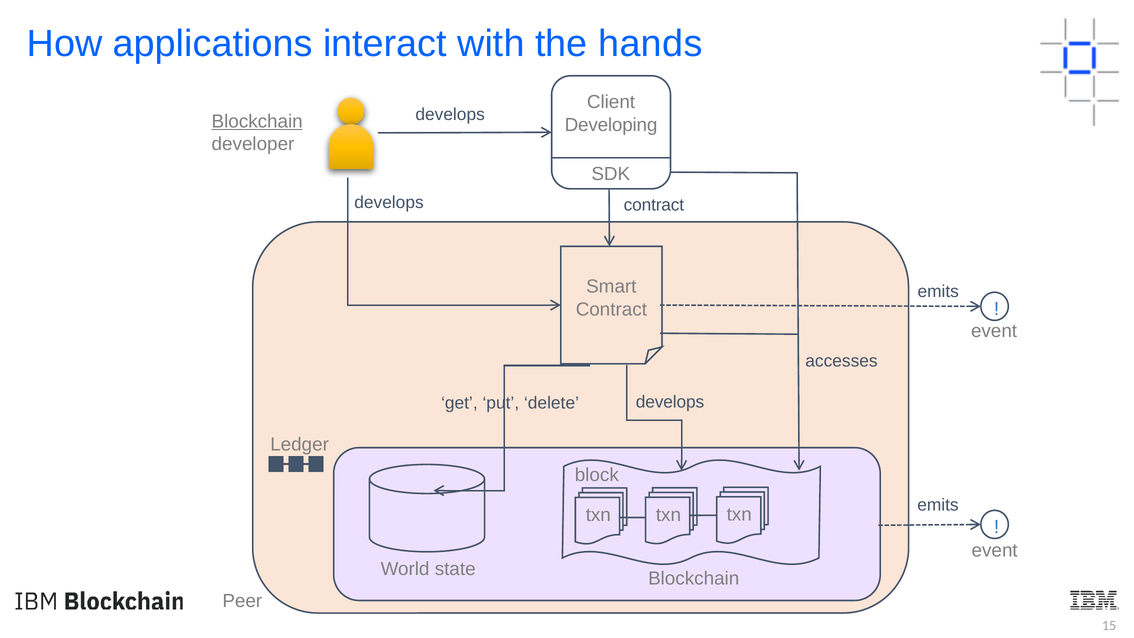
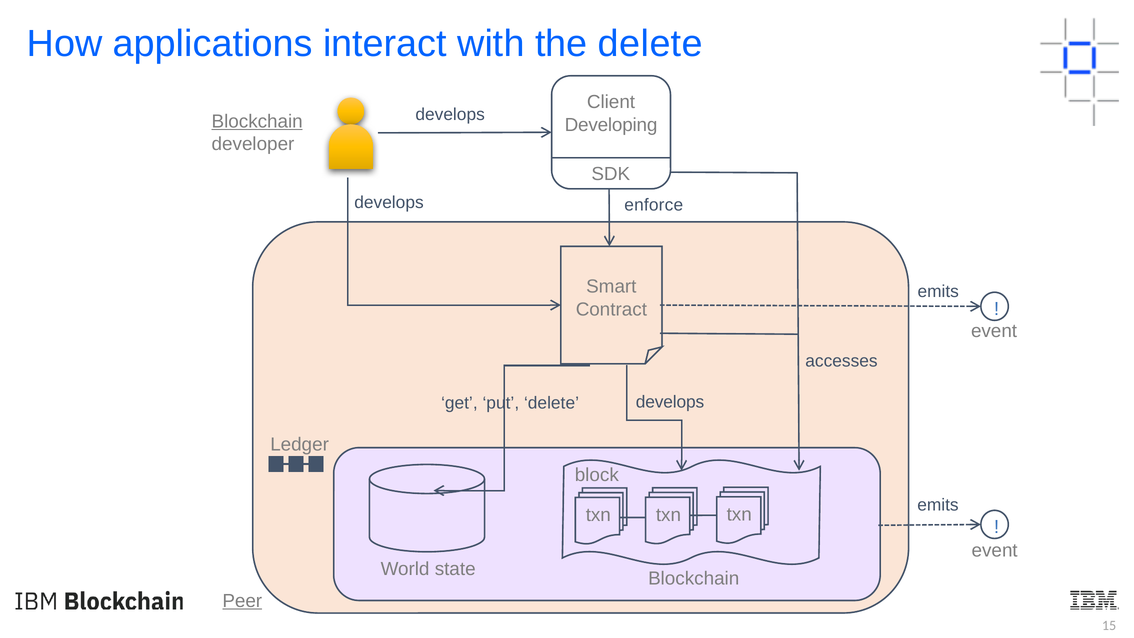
the hands: hands -> delete
contract at (654, 205): contract -> enforce
Peer underline: none -> present
